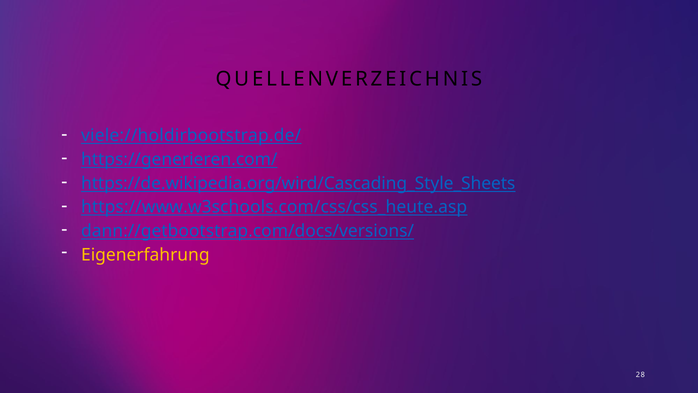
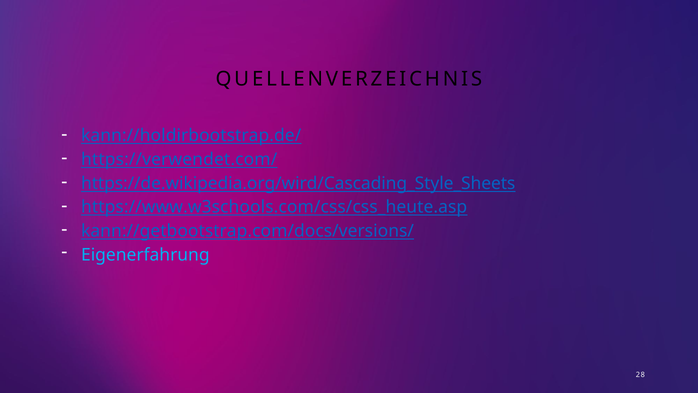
viele://holdirbootstrap.de/: viele://holdirbootstrap.de/ -> kann://holdirbootstrap.de/
https://generieren.com/: https://generieren.com/ -> https://verwendet.com/
dann://getbootstrap.com/docs/versions/: dann://getbootstrap.com/docs/versions/ -> kann://getbootstrap.com/docs/versions/
Eigenerfahrung colour: yellow -> light blue
